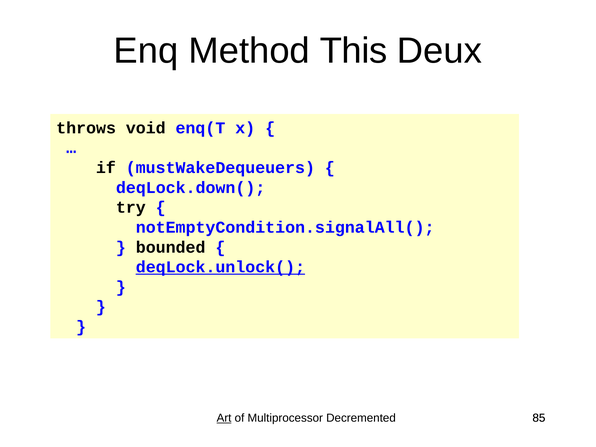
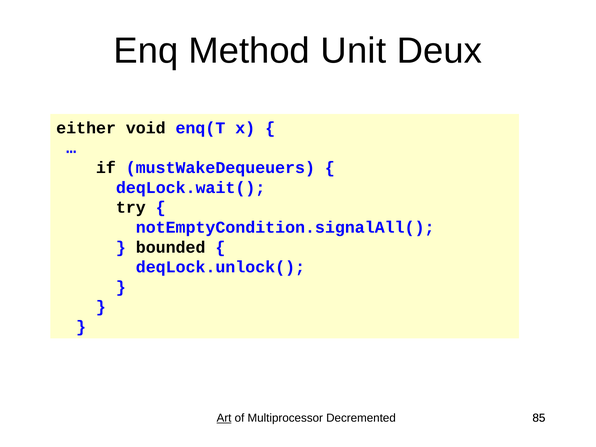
This: This -> Unit
throws: throws -> either
deqLock.down(: deqLock.down( -> deqLock.wait(
deqLock.unlock( underline: present -> none
